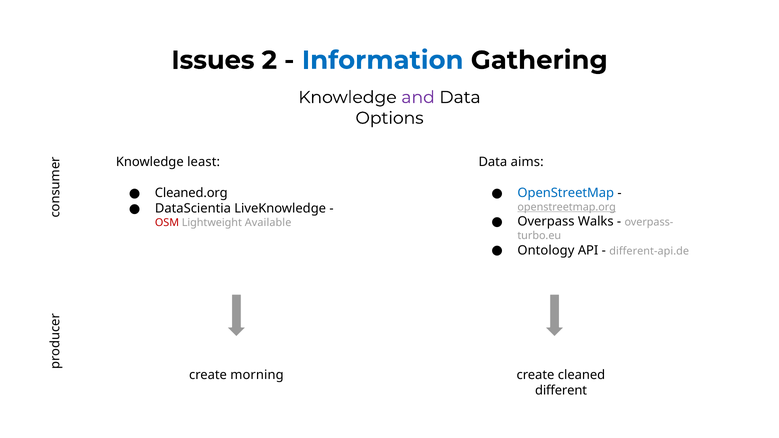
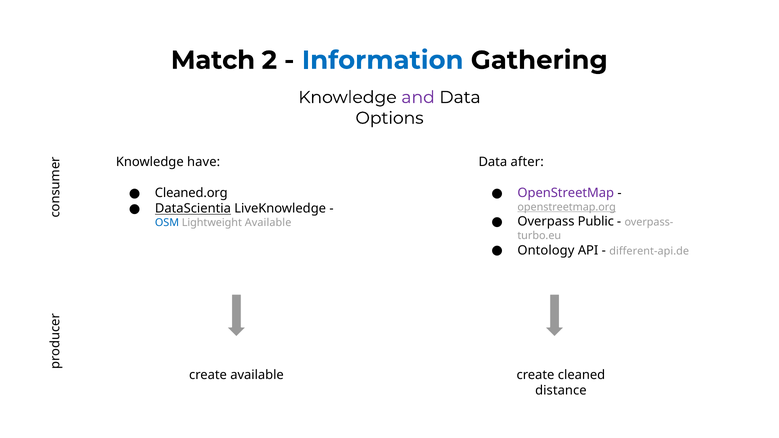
Issues: Issues -> Match
least: least -> have
aims: aims -> after
OpenStreetMap colour: blue -> purple
DataScientia underline: none -> present
Walks: Walks -> Public
OSM colour: red -> blue
create morning: morning -> available
different: different -> distance
